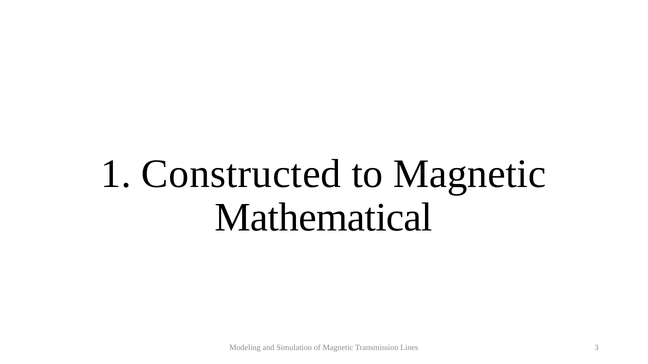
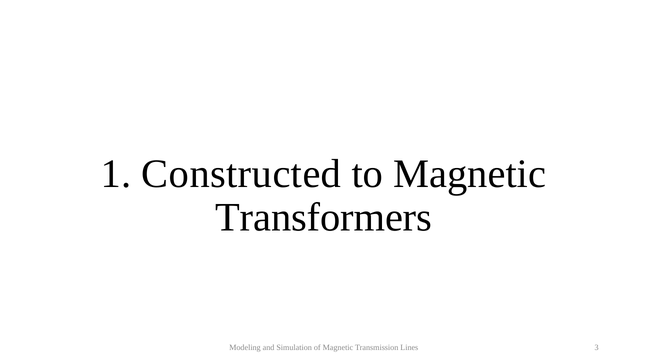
Mathematical: Mathematical -> Transformers
